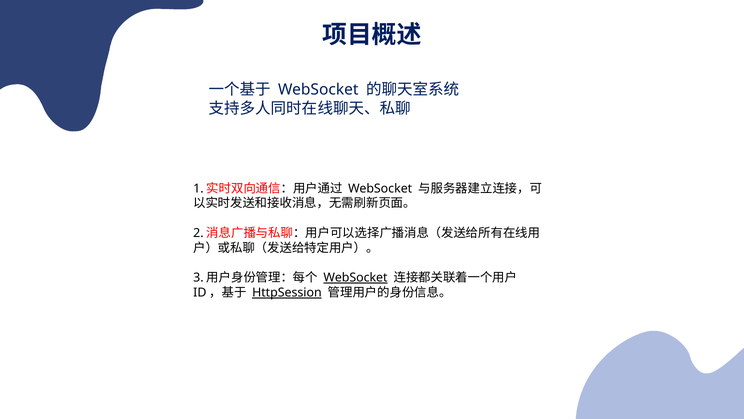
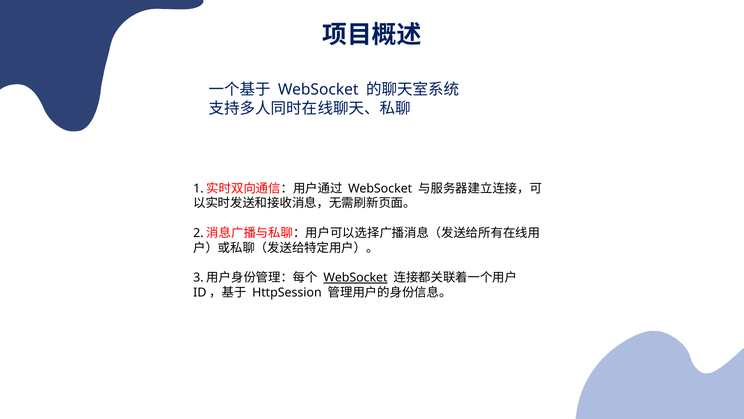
HttpSession underline: present -> none
